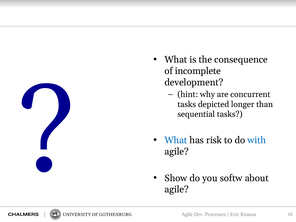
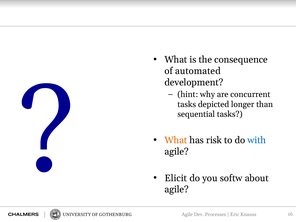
incomplete: incomplete -> automated
What at (176, 140) colour: blue -> orange
Show: Show -> Elicit
